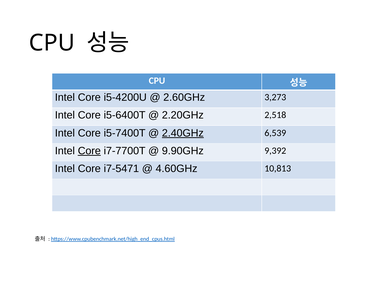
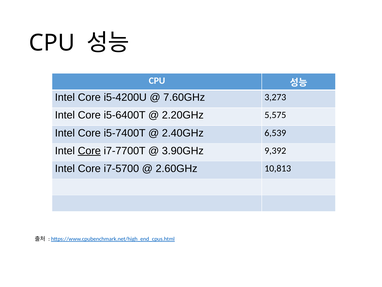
2.60GHz: 2.60GHz -> 7.60GHz
2,518: 2,518 -> 5,575
2.40GHz underline: present -> none
9.90GHz: 9.90GHz -> 3.90GHz
i7-5471: i7-5471 -> i7-5700
4.60GHz: 4.60GHz -> 2.60GHz
